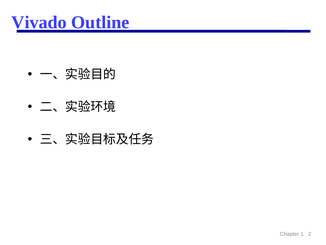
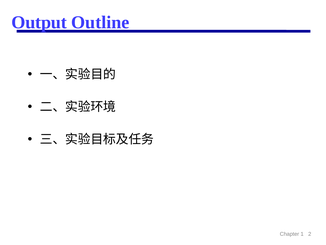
Vivado: Vivado -> Output
